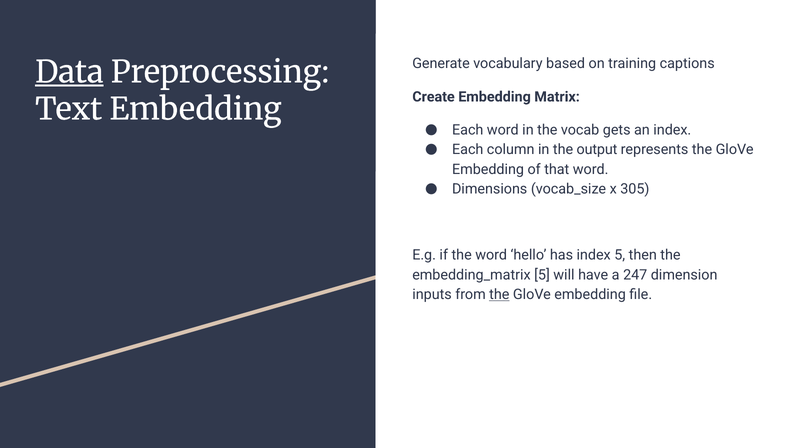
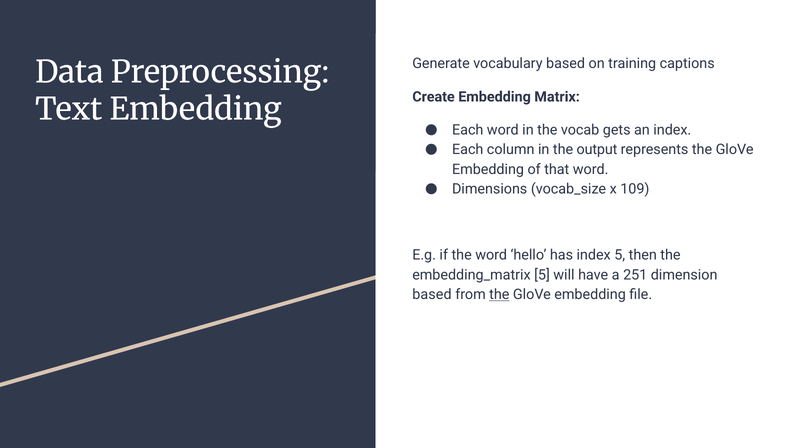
Data underline: present -> none
305: 305 -> 109
247: 247 -> 251
inputs at (432, 294): inputs -> based
